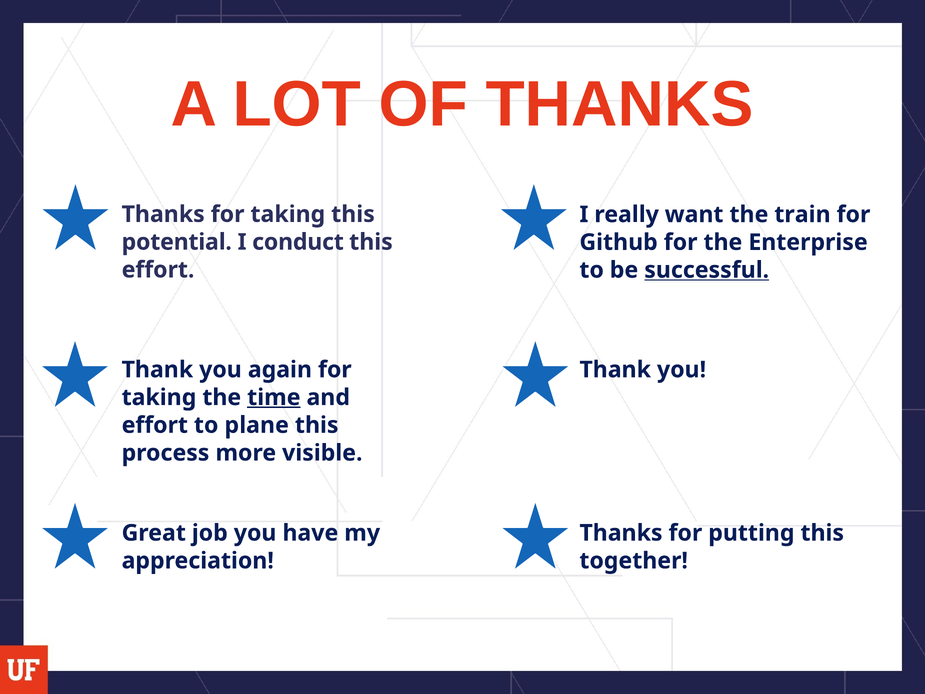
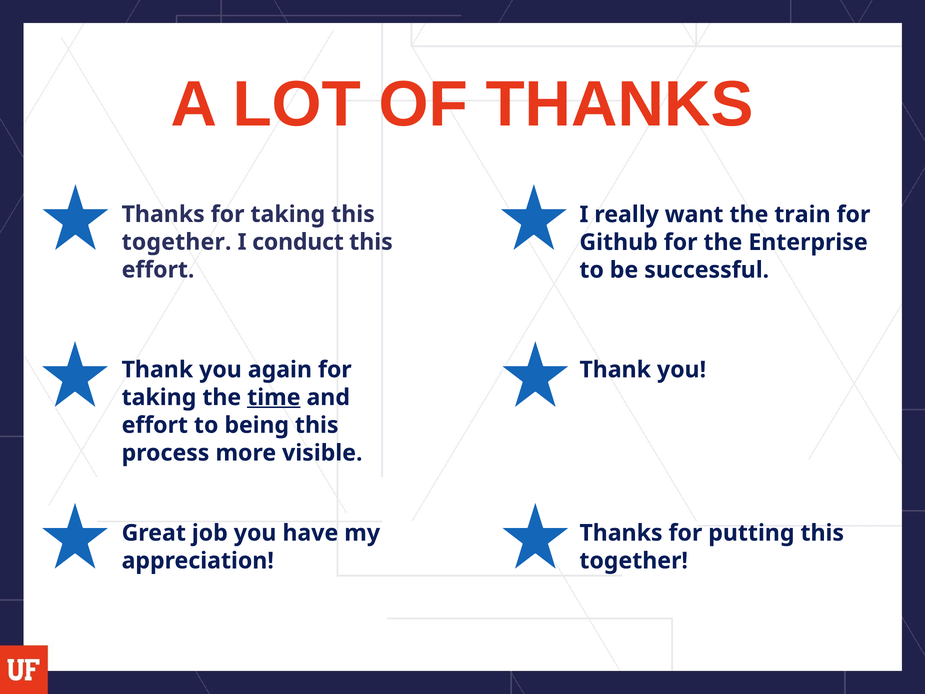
potential at (177, 242): potential -> together
successful underline: present -> none
plane: plane -> being
